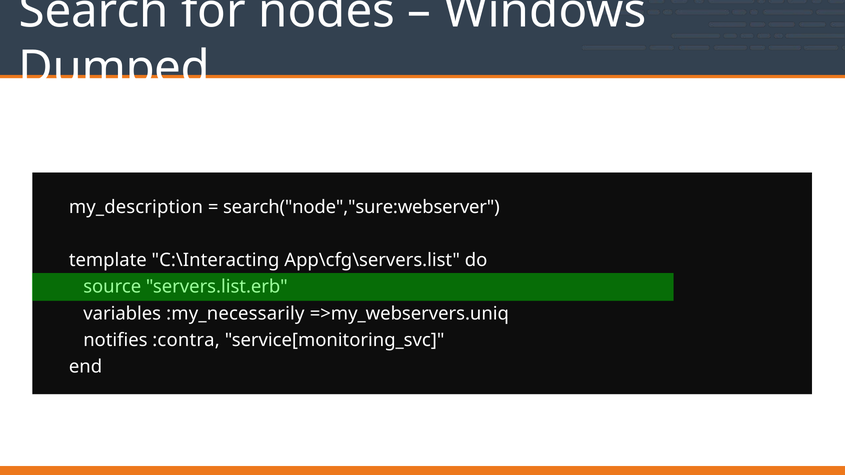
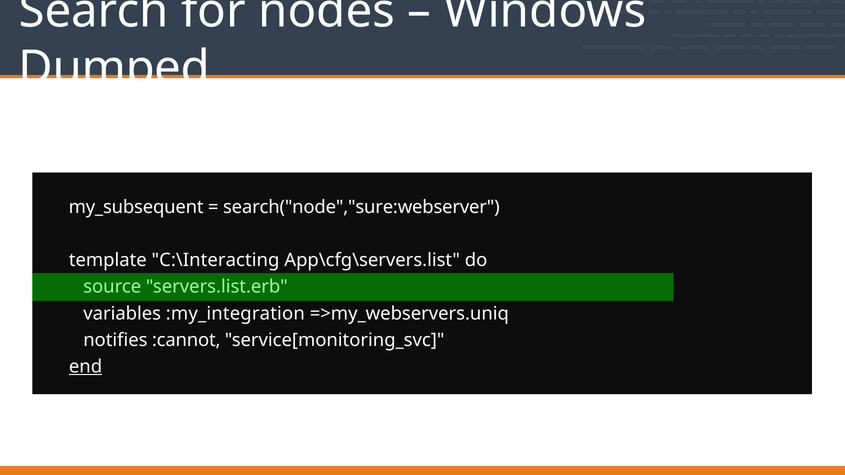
my_description: my_description -> my_subsequent
:my_necessarily: :my_necessarily -> :my_integration
:contra: :contra -> :cannot
end underline: none -> present
